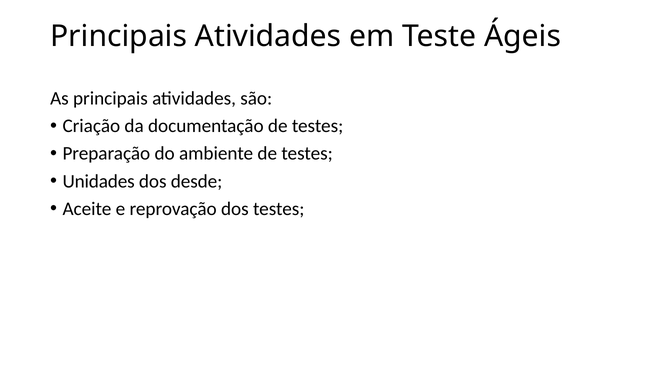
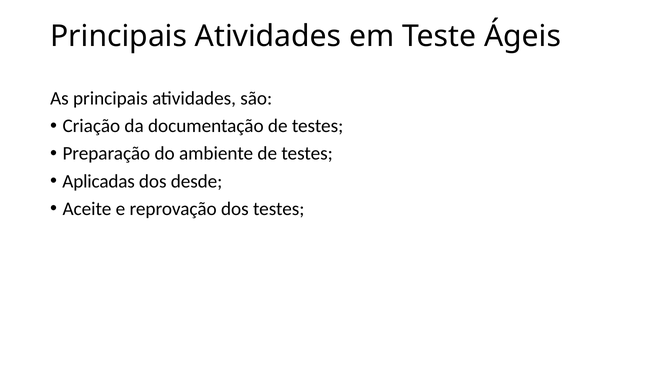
Unidades: Unidades -> Aplicadas
